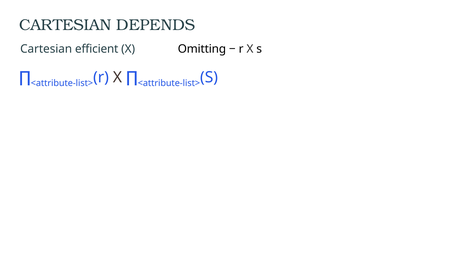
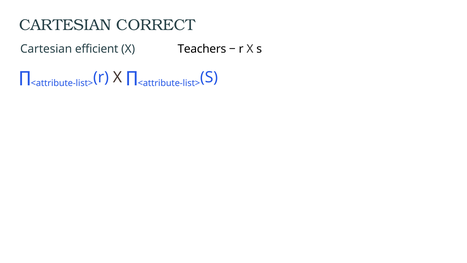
DEPENDS: DEPENDS -> CORRECT
Omitting: Omitting -> Teachers
